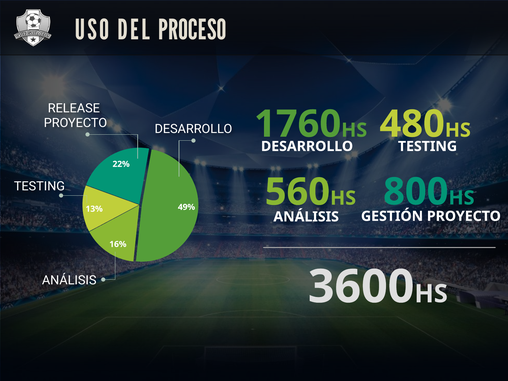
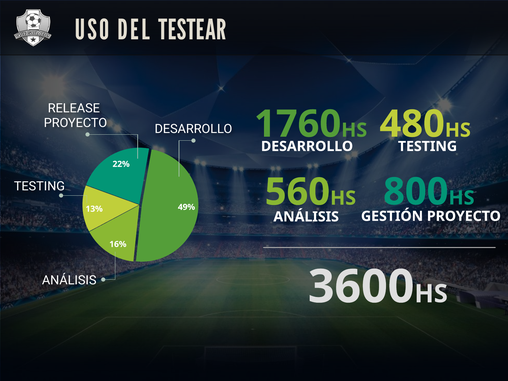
PROCESO: PROCESO -> TESTEAR
